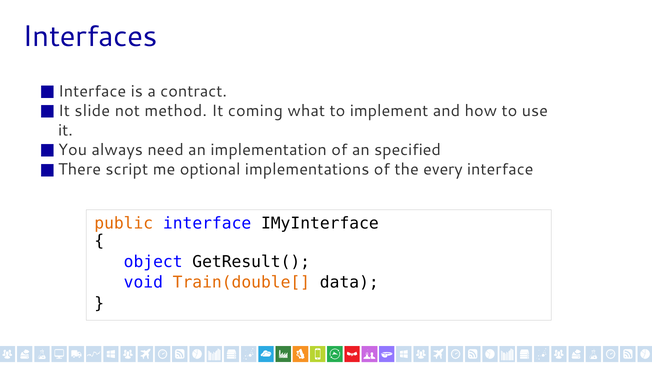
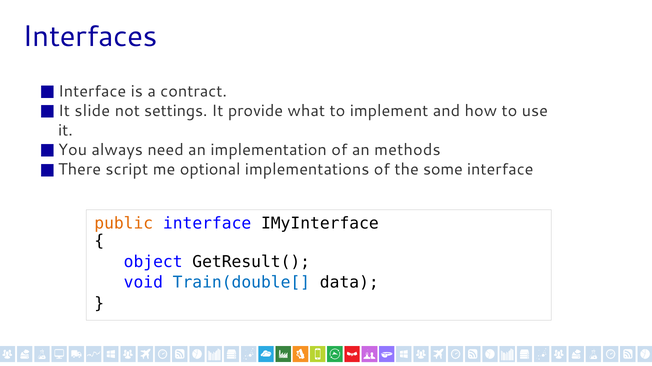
method: method -> settings
coming: coming -> provide
specified: specified -> methods
every: every -> some
Train(double[ colour: orange -> blue
